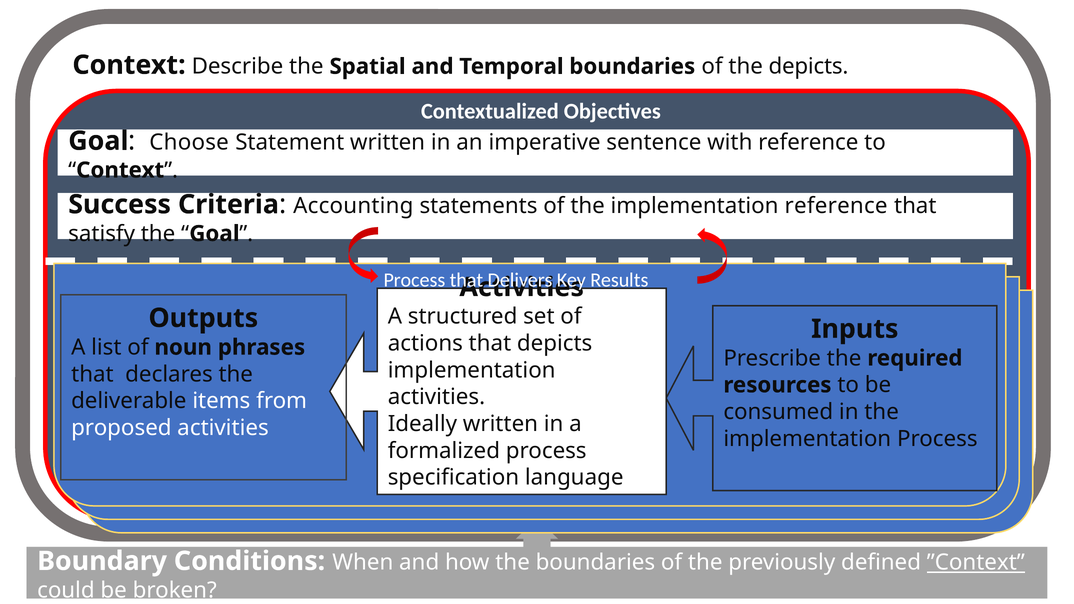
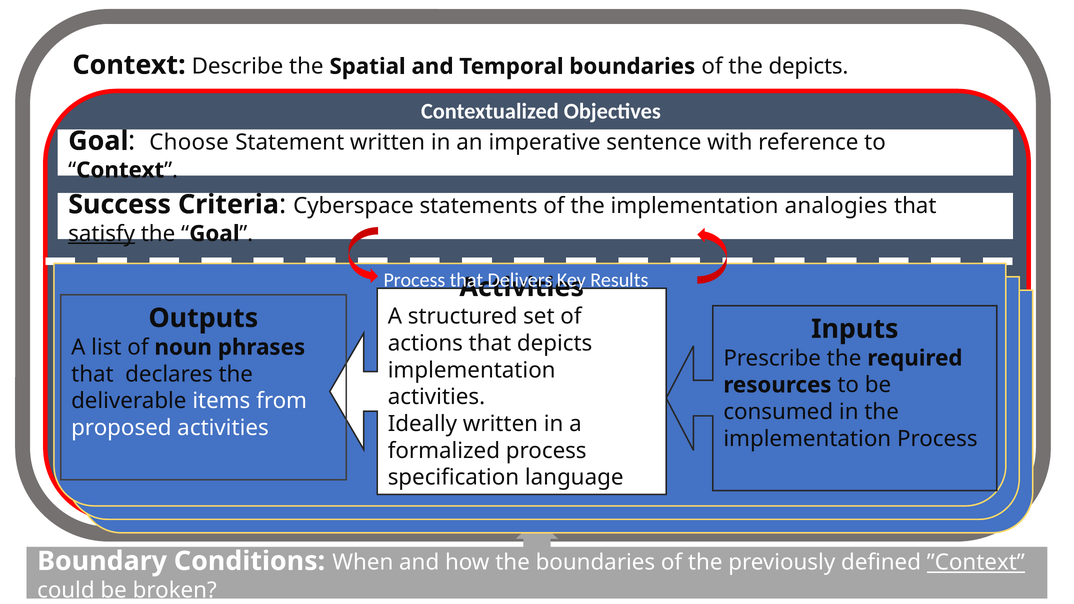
Accounting: Accounting -> Cyberspace
implementation reference: reference -> analogies
satisfy underline: none -> present
